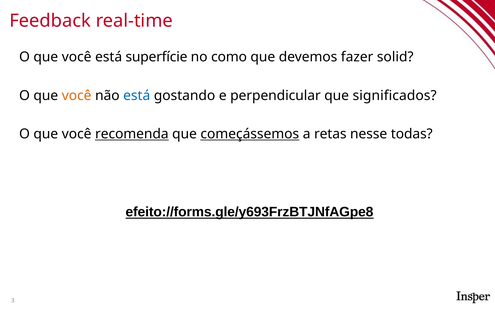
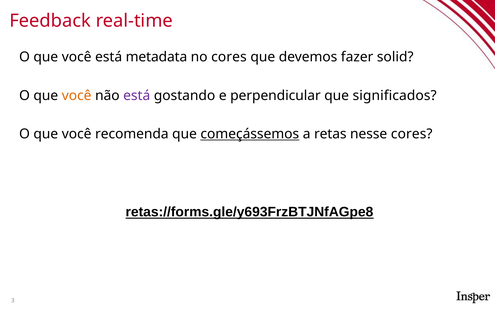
superfície: superfície -> metadata
no como: como -> cores
está at (137, 96) colour: blue -> purple
recomenda underline: present -> none
nesse todas: todas -> cores
efeito://forms.gle/y693FrzBTJNfAGpe8: efeito://forms.gle/y693FrzBTJNfAGpe8 -> retas://forms.gle/y693FrzBTJNfAGpe8
